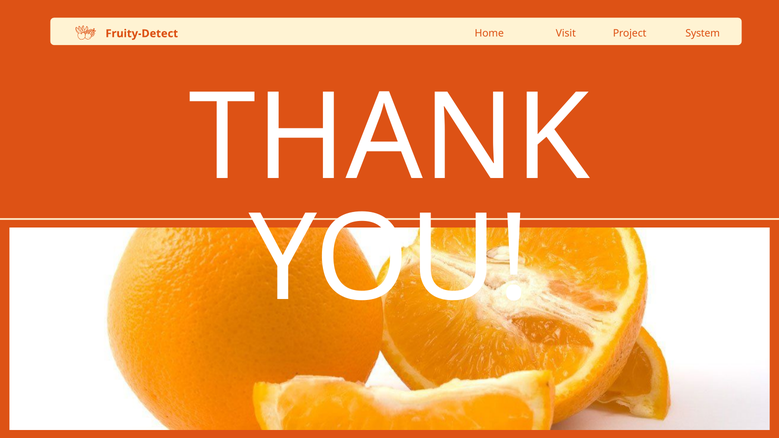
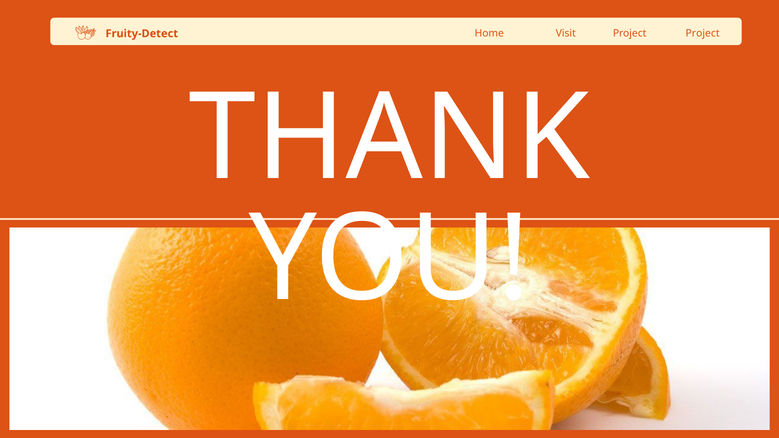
Project System: System -> Project
